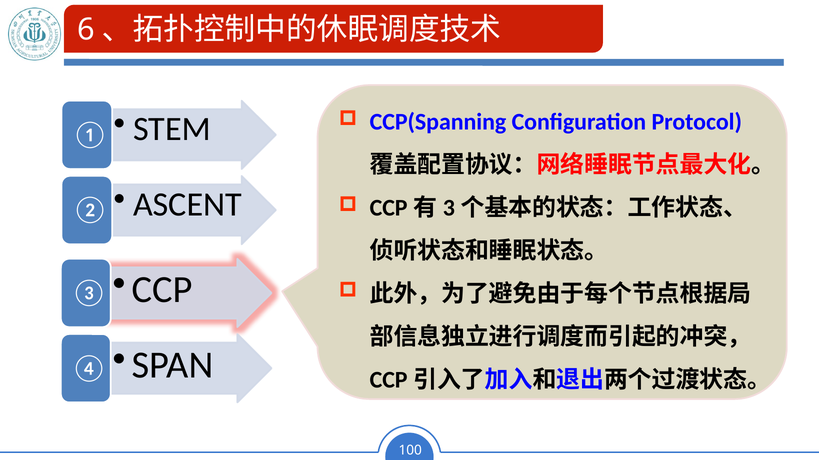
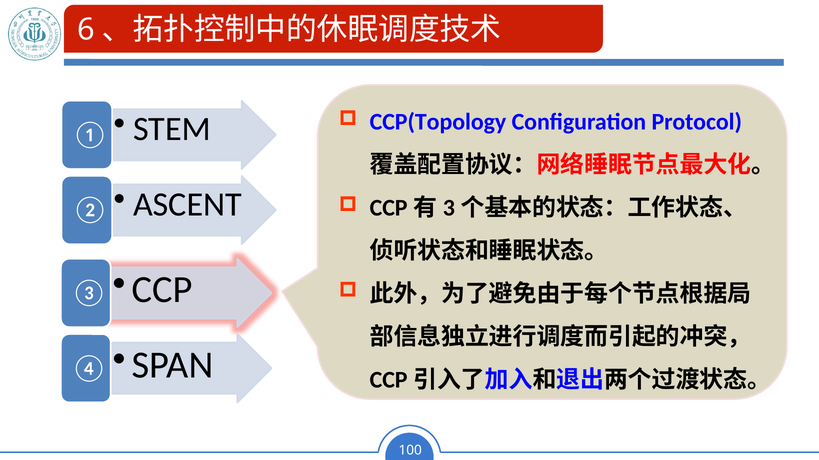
CCP(Spanning: CCP(Spanning -> CCP(Topology
